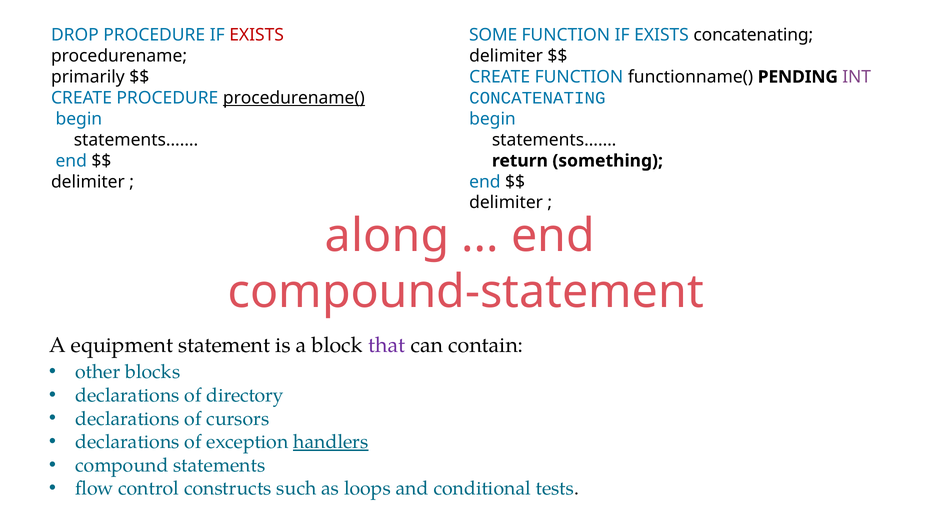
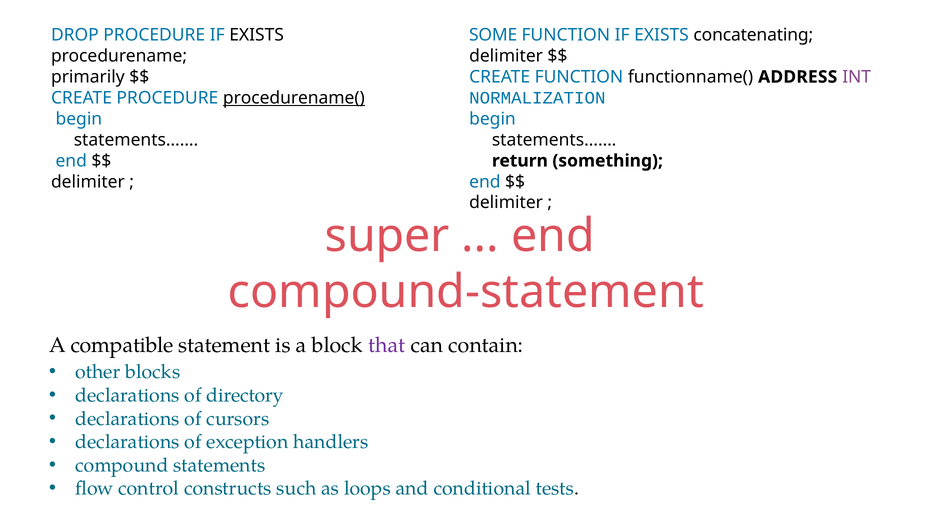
EXISTS at (257, 35) colour: red -> black
PENDING: PENDING -> ADDRESS
CONCATENATING at (537, 98): CONCATENATING -> NORMALIZATION
along: along -> super
equipment: equipment -> compatible
handlers underline: present -> none
